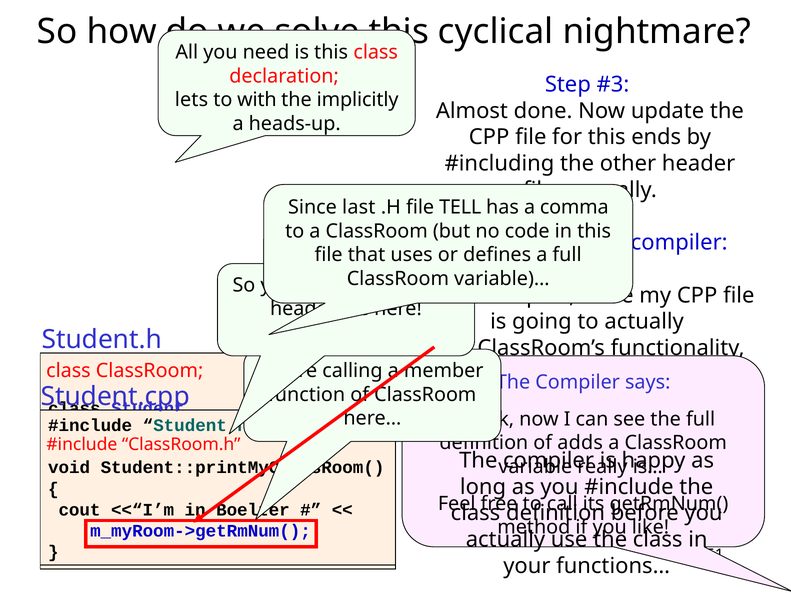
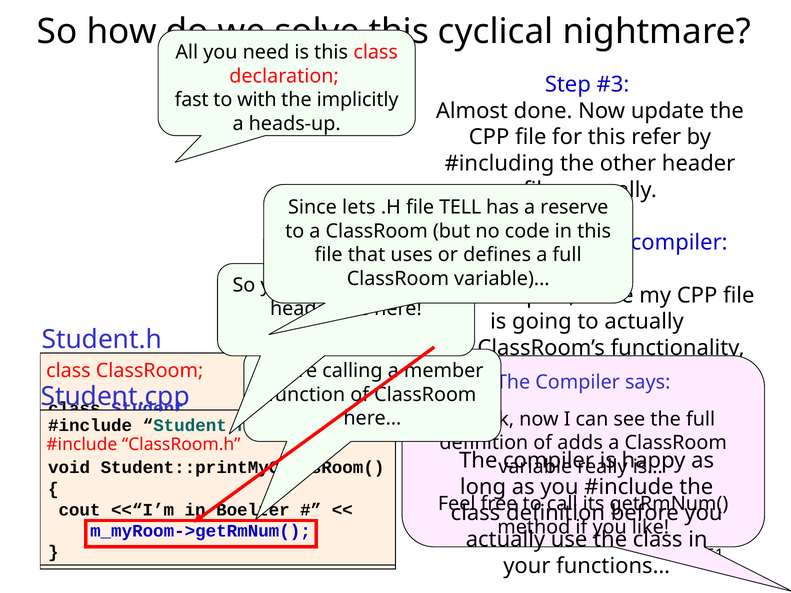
lets: lets -> fast
ends: ends -> refer
last: last -> lets
comma: comma -> reserve
